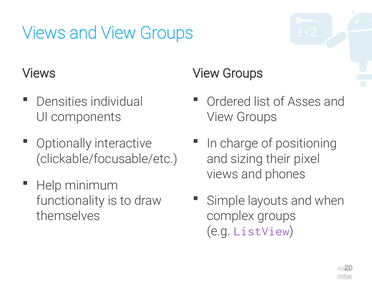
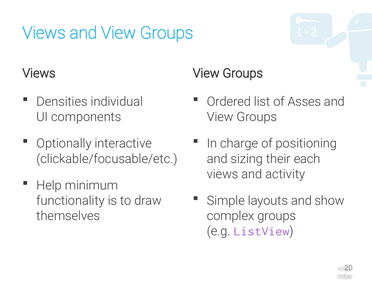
pixel: pixel -> each
phones: phones -> activity
when: when -> show
